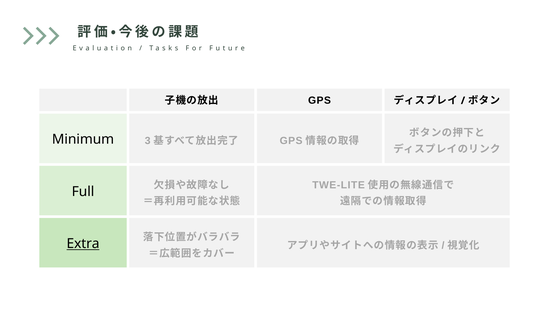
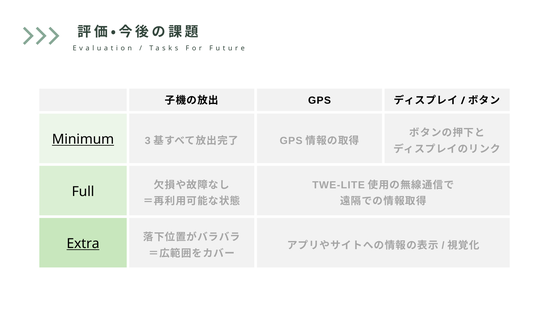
Minimum underline: none -> present
